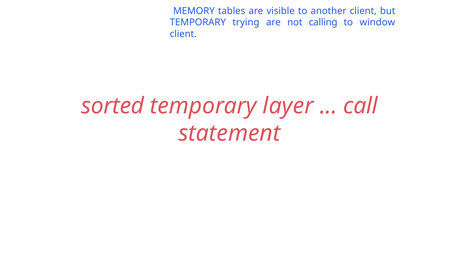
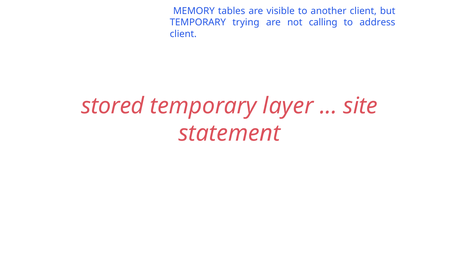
window: window -> address
sorted: sorted -> stored
call: call -> site
